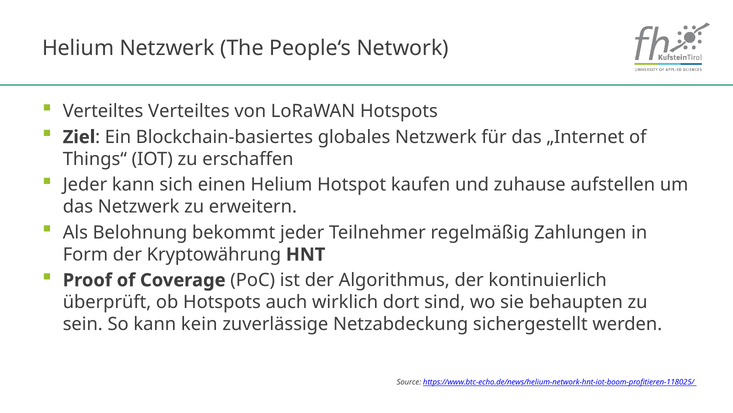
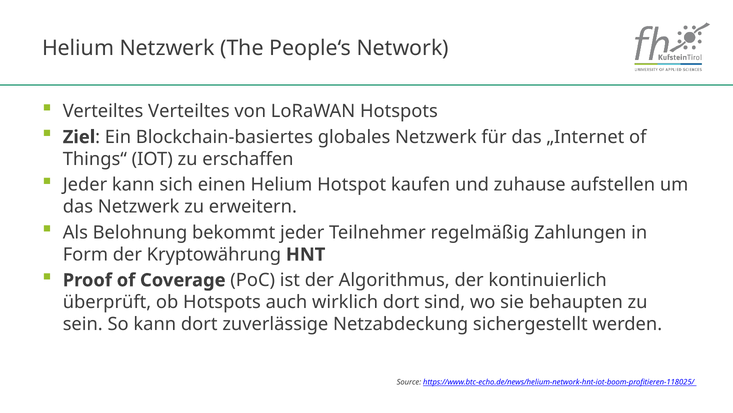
kann kein: kein -> dort
